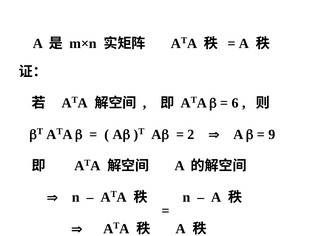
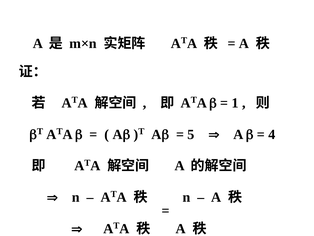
6: 6 -> 1
2: 2 -> 5
9: 9 -> 4
